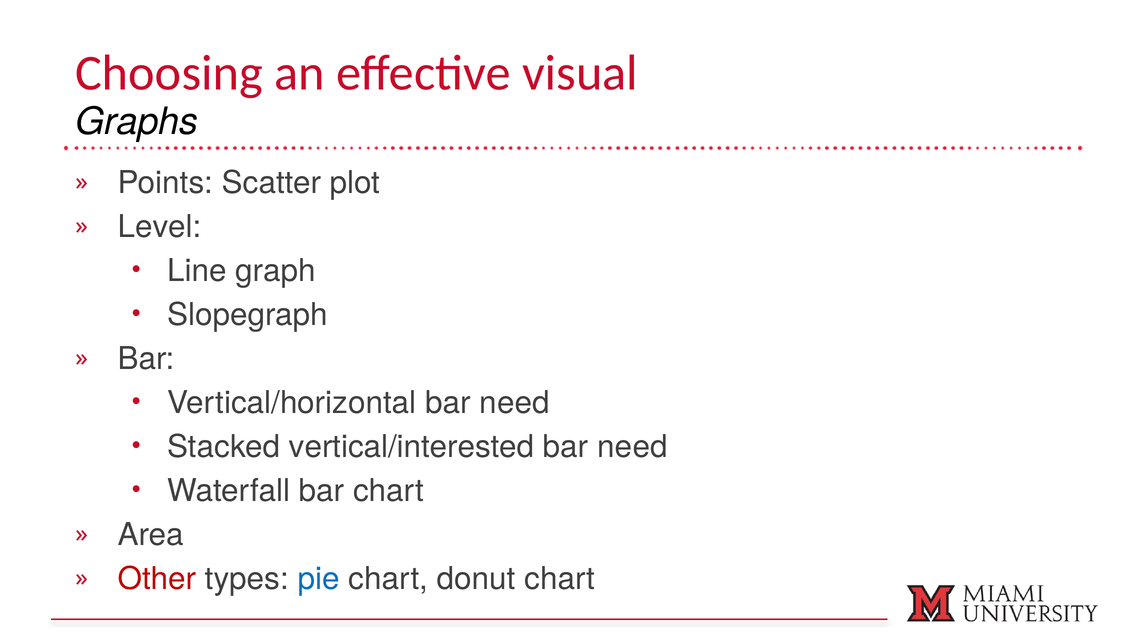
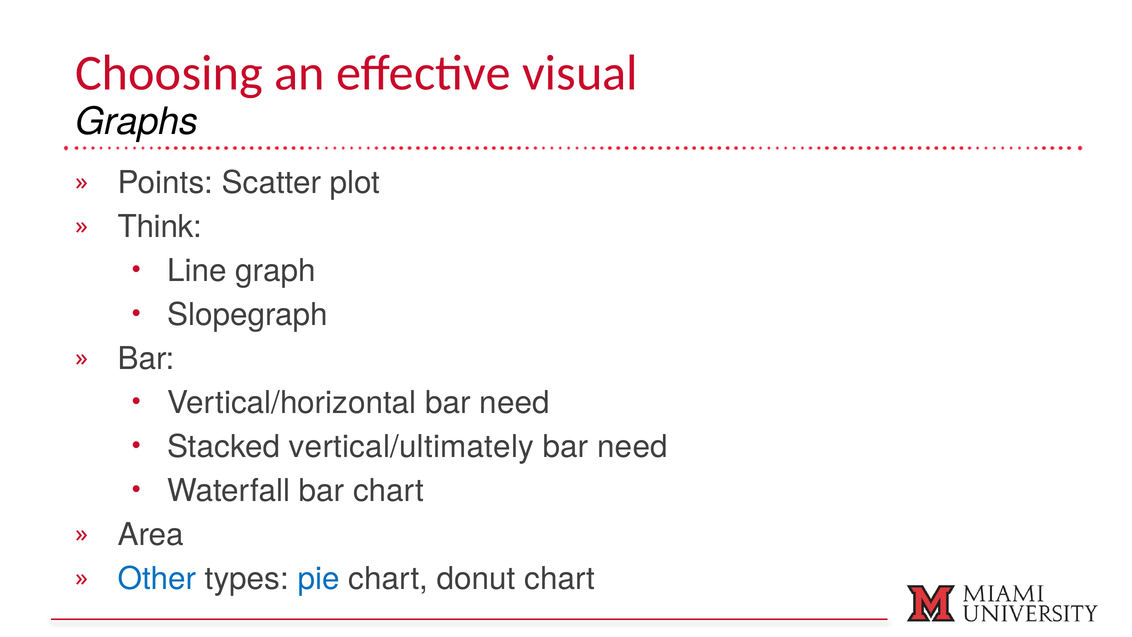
Level: Level -> Think
vertical/interested: vertical/interested -> vertical/ultimately
Other colour: red -> blue
